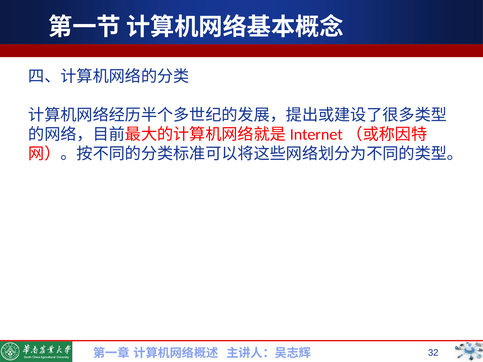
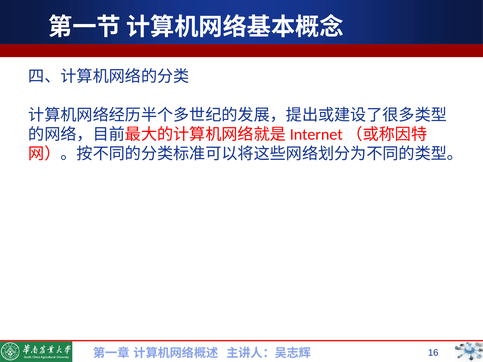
32: 32 -> 16
